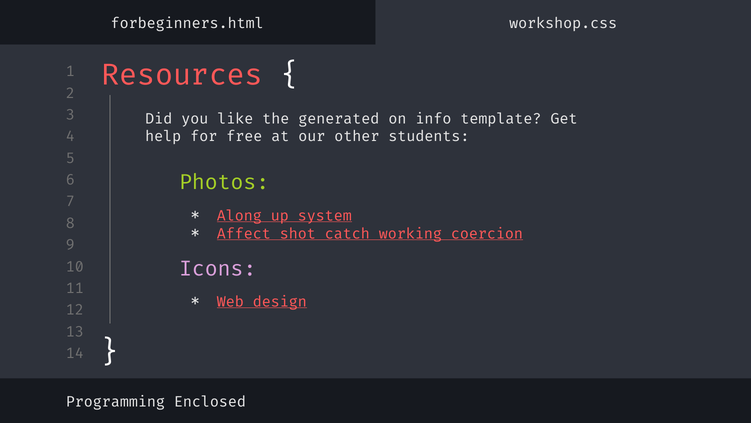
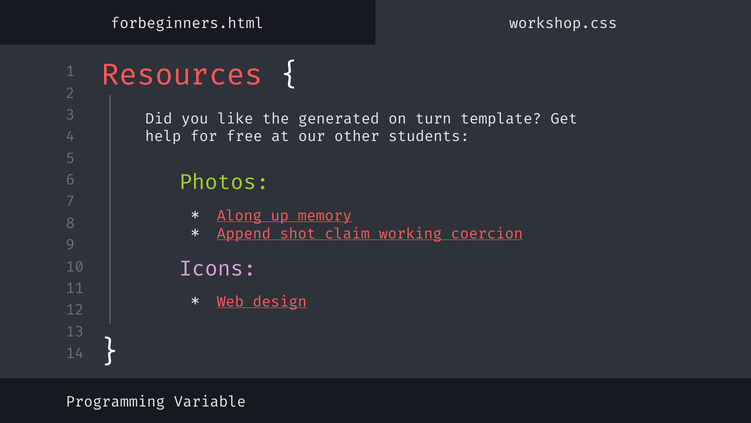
info: info -> turn
system: system -> memory
Affect: Affect -> Append
catch: catch -> claim
Enclosed: Enclosed -> Variable
